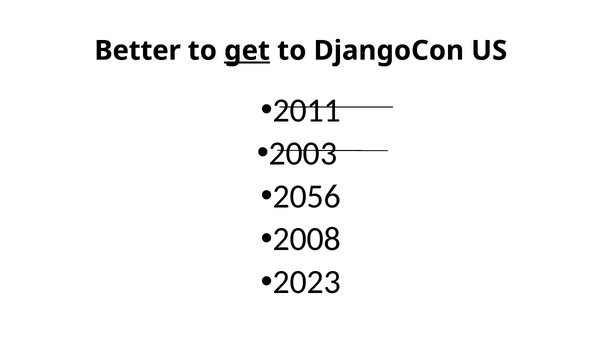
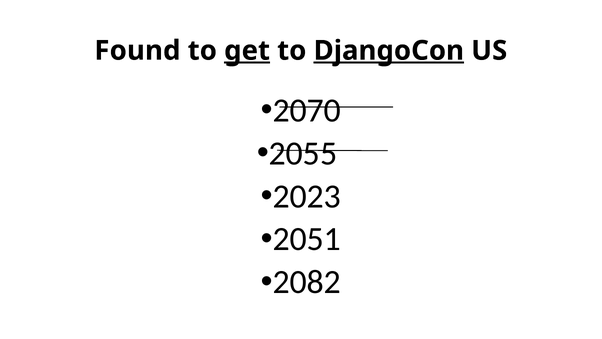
Better: Better -> Found
DjangoCon underline: none -> present
2011: 2011 -> 2070
2003: 2003 -> 2055
2056: 2056 -> 2023
2008: 2008 -> 2051
2023: 2023 -> 2082
